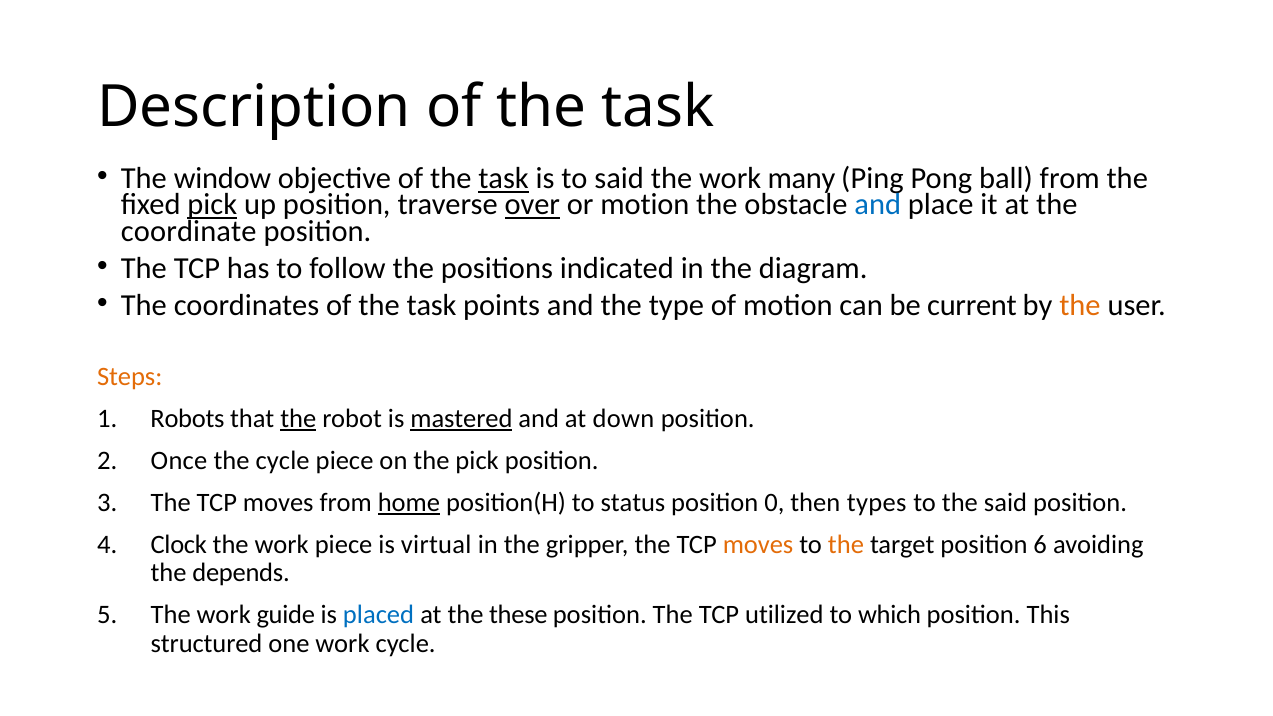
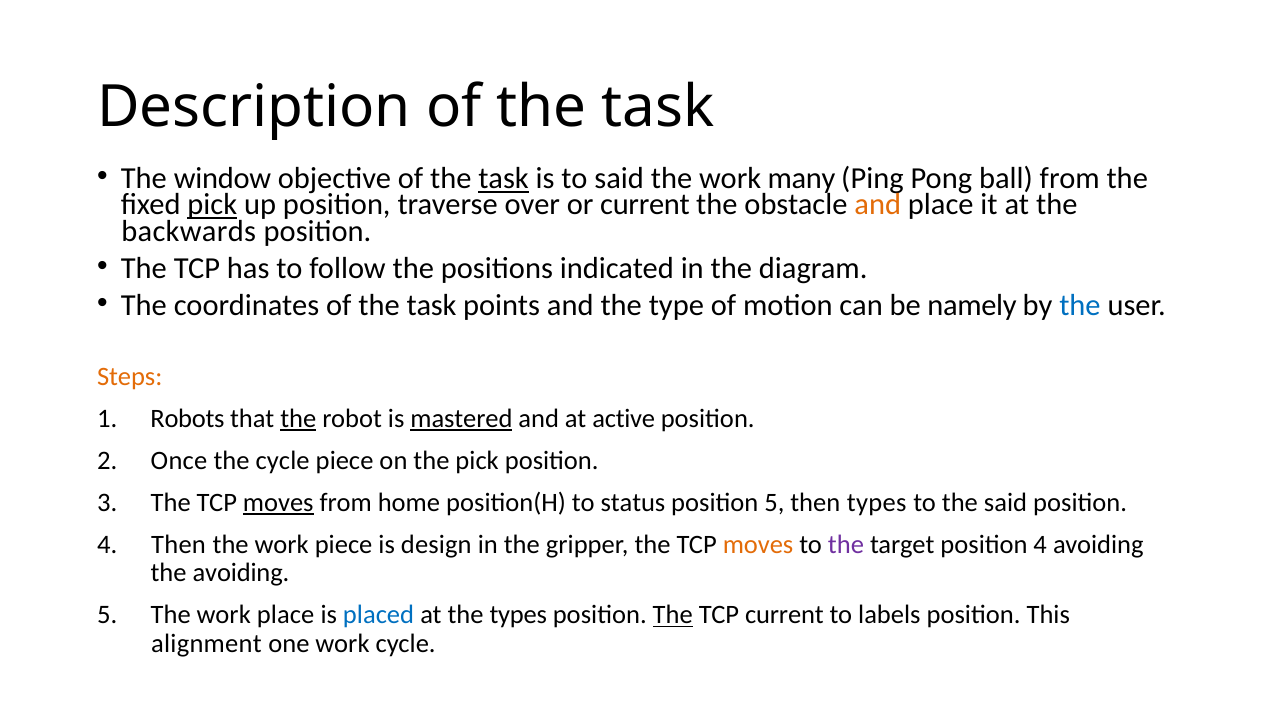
over underline: present -> none
or motion: motion -> current
and at (878, 205) colour: blue -> orange
coordinate: coordinate -> backwards
current: current -> namely
the at (1080, 305) colour: orange -> blue
down: down -> active
moves at (278, 503) underline: none -> present
home underline: present -> none
position 0: 0 -> 5
Clock at (179, 545): Clock -> Then
virtual: virtual -> design
the at (846, 545) colour: orange -> purple
target position 6: 6 -> 4
the depends: depends -> avoiding
work guide: guide -> place
the these: these -> types
The at (673, 615) underline: none -> present
TCP utilized: utilized -> current
which: which -> labels
structured: structured -> alignment
